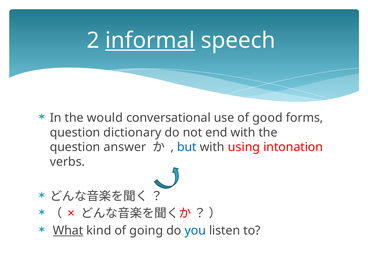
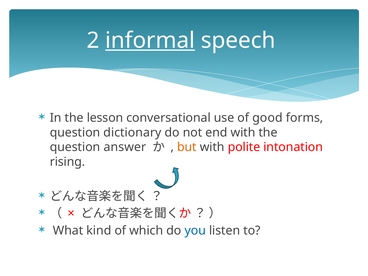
would: would -> lesson
but colour: blue -> orange
using: using -> polite
verbs: verbs -> rising
What underline: present -> none
going: going -> which
